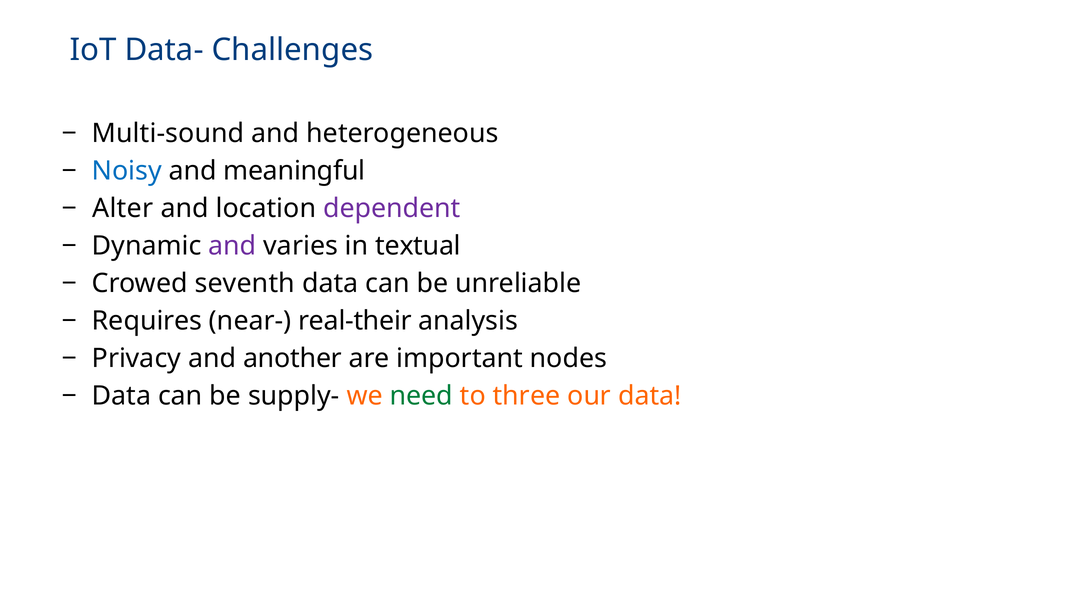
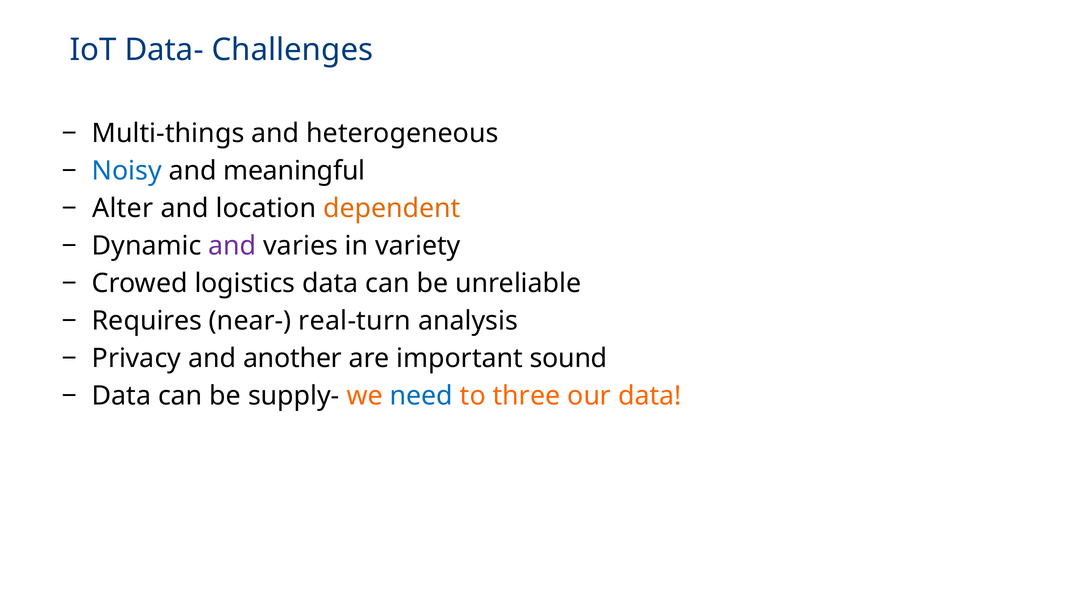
Multi-sound: Multi-sound -> Multi-things
dependent colour: purple -> orange
textual: textual -> variety
seventh: seventh -> logistics
real-their: real-their -> real-turn
nodes: nodes -> sound
need colour: green -> blue
